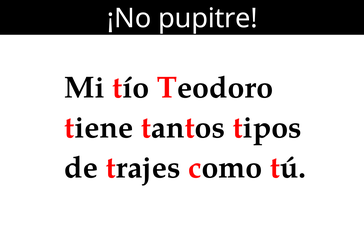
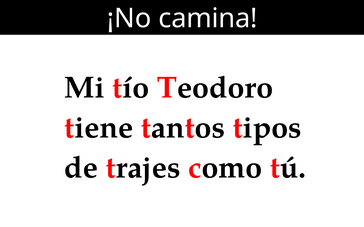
pupitre: pupitre -> camina
